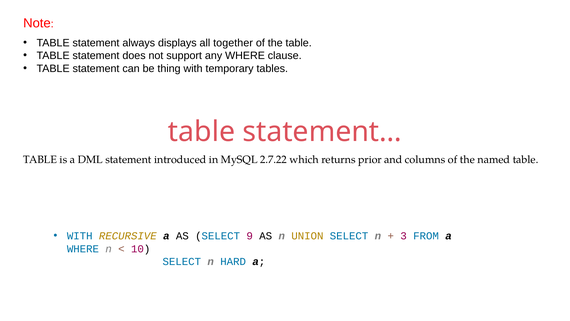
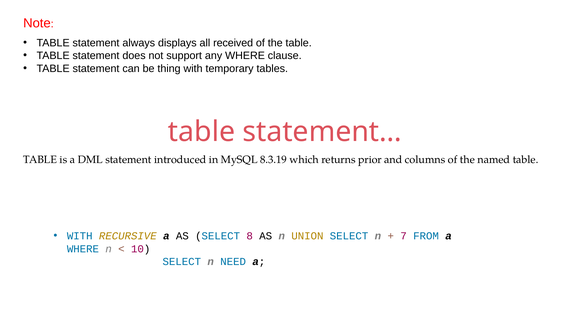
together: together -> received
2.7.22: 2.7.22 -> 8.3.19
9: 9 -> 8
3: 3 -> 7
HARD: HARD -> NEED
